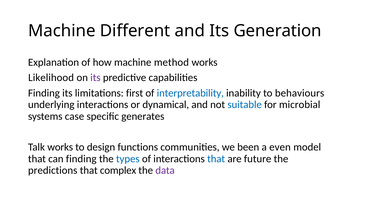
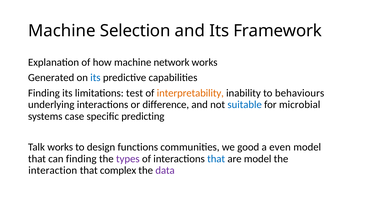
Different: Different -> Selection
Generation: Generation -> Framework
method: method -> network
Likelihood: Likelihood -> Generated
its at (95, 78) colour: purple -> blue
first: first -> test
interpretability colour: blue -> orange
dynamical: dynamical -> difference
generates: generates -> predicting
been: been -> good
types colour: blue -> purple
are future: future -> model
predictions: predictions -> interaction
